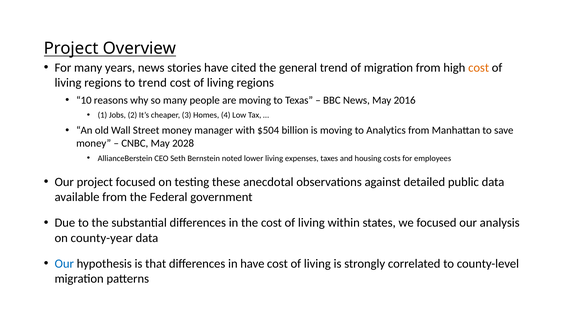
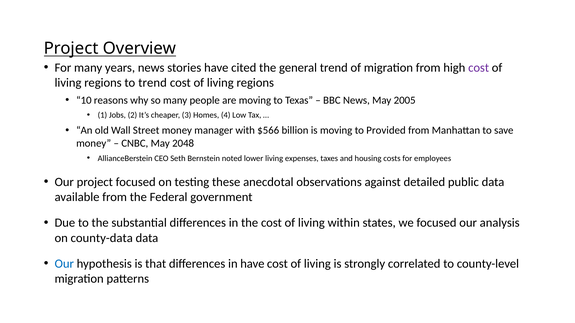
cost at (479, 68) colour: orange -> purple
2016: 2016 -> 2005
$504: $504 -> $566
Analytics: Analytics -> Provided
2028: 2028 -> 2048
county-year: county-year -> county-data
